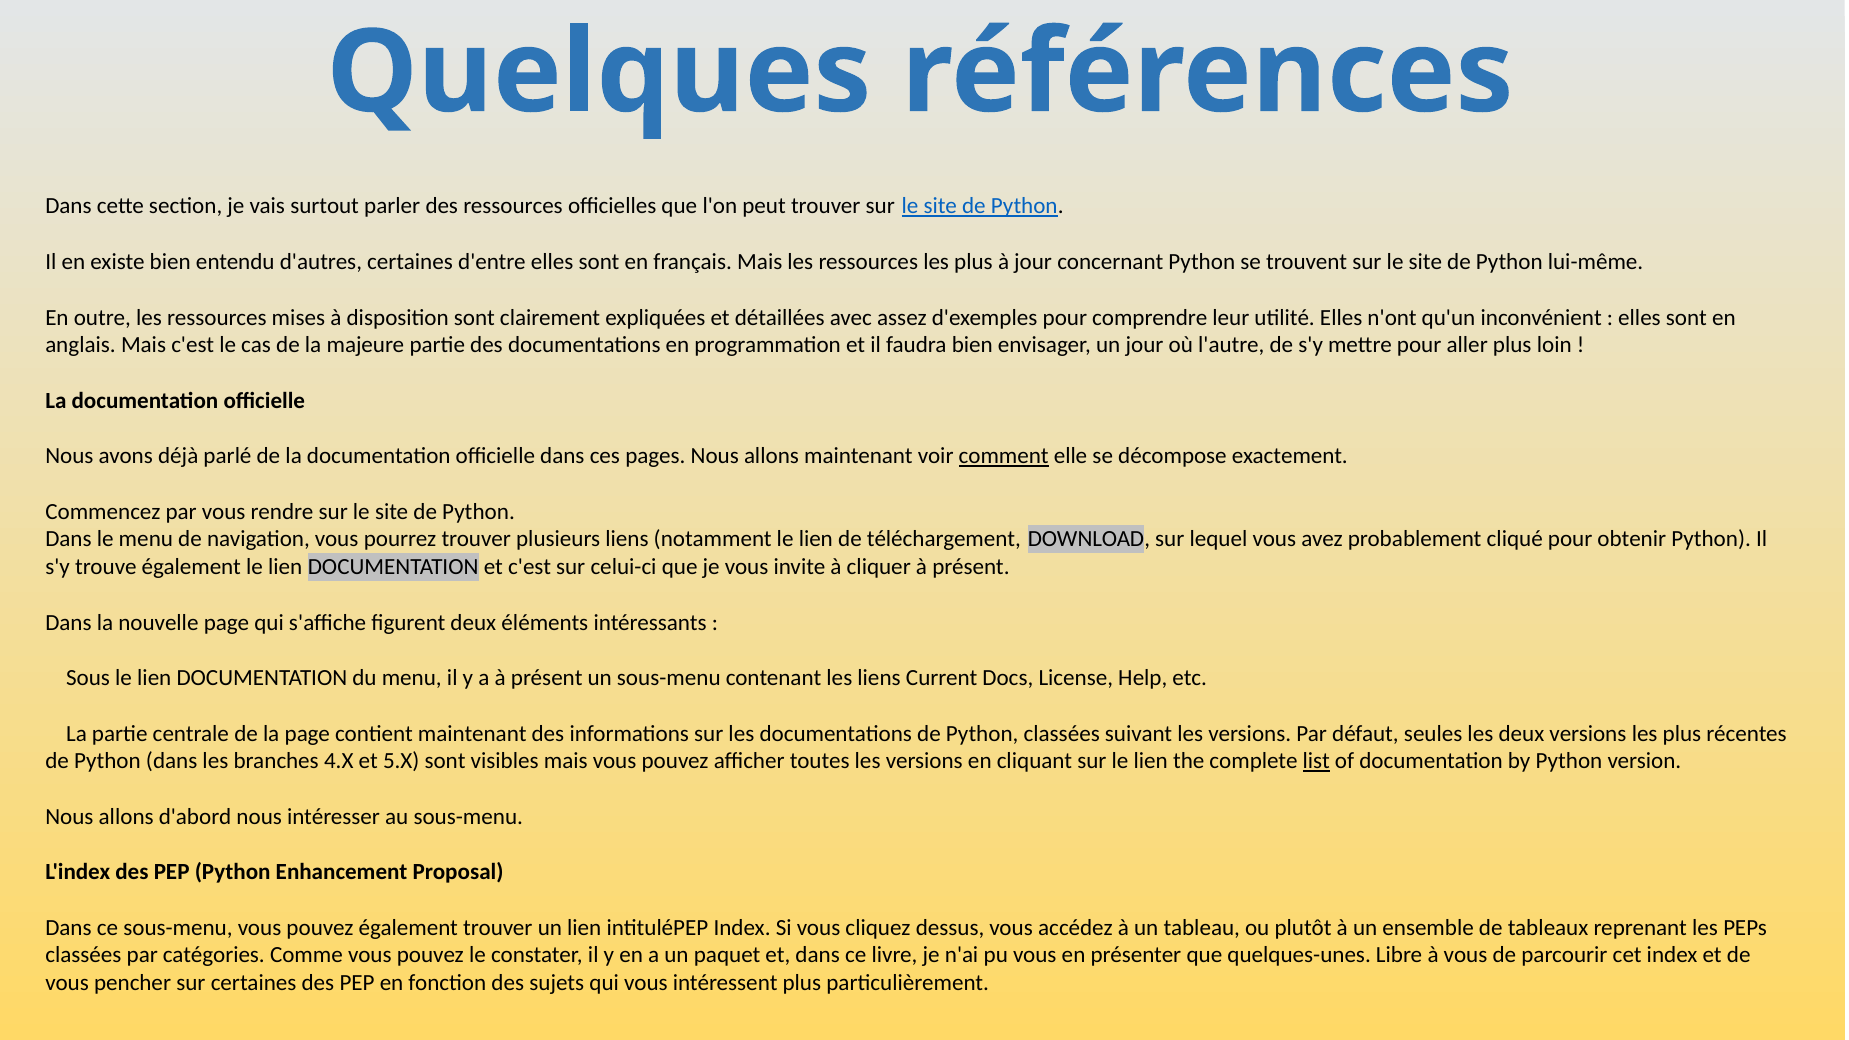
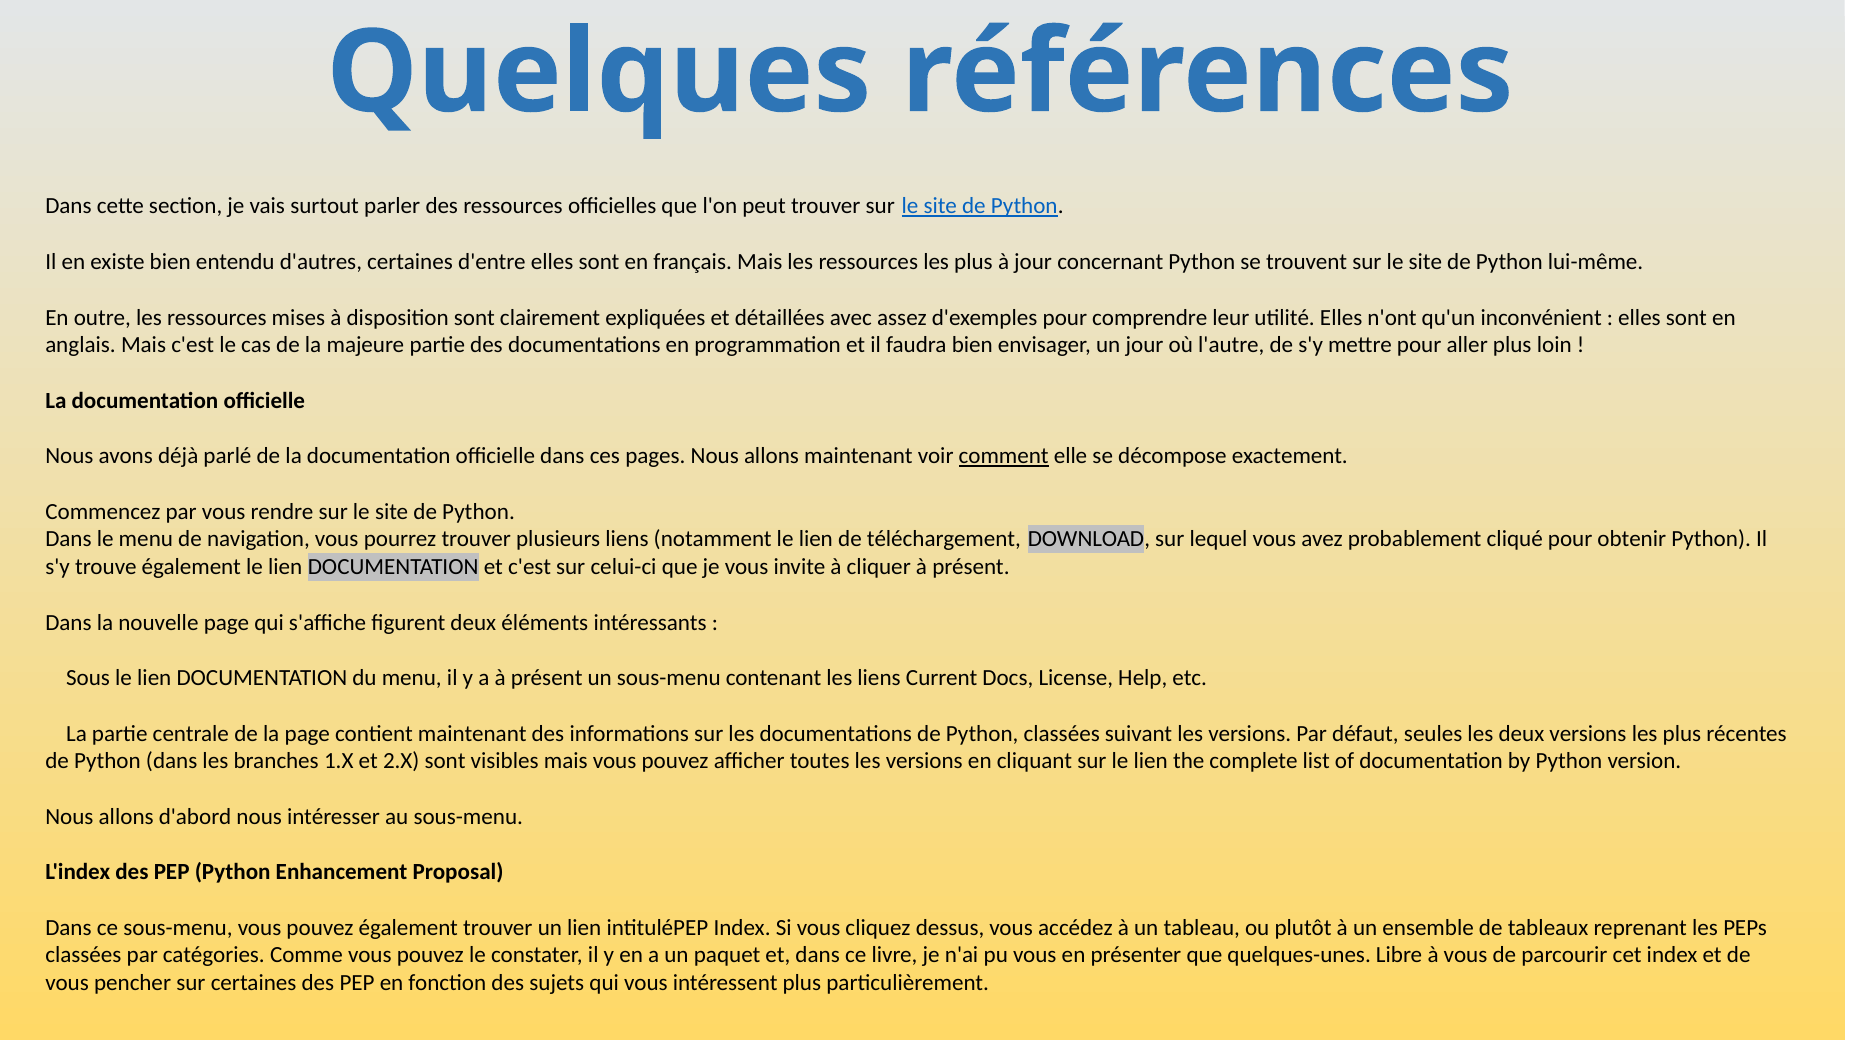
4.X: 4.X -> 1.X
5.X: 5.X -> 2.X
list underline: present -> none
